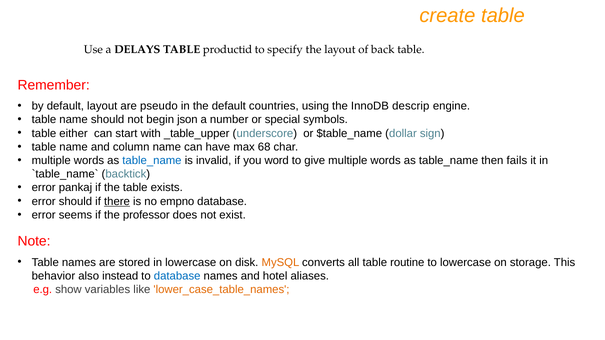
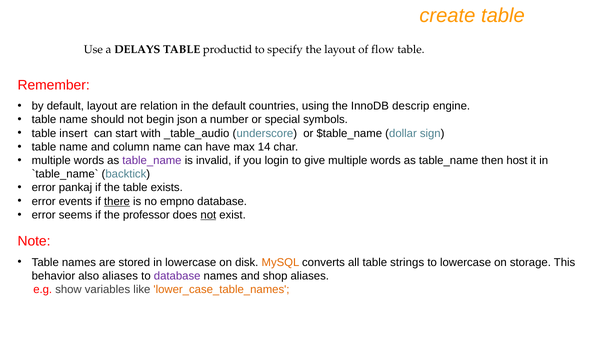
back: back -> flow
pseudo: pseudo -> relation
either: either -> insert
_table_upper: _table_upper -> _table_audio
68: 68 -> 14
table_name at (152, 161) colour: blue -> purple
word: word -> login
fails: fails -> host
error should: should -> events
not at (208, 215) underline: none -> present
routine: routine -> strings
also instead: instead -> aliases
database at (177, 276) colour: blue -> purple
hotel: hotel -> shop
